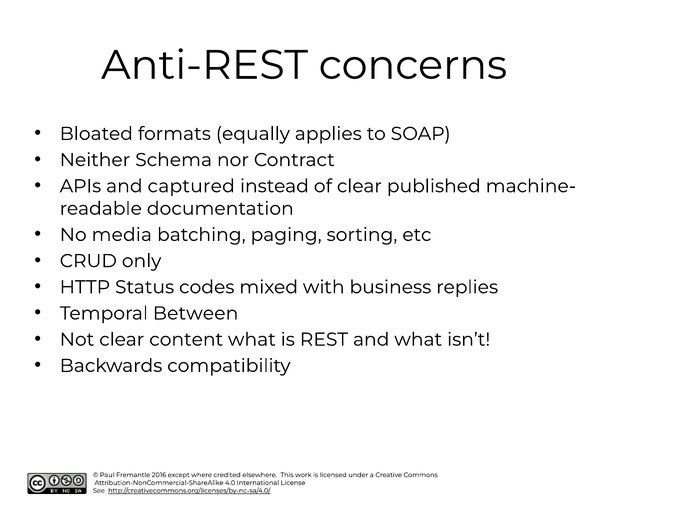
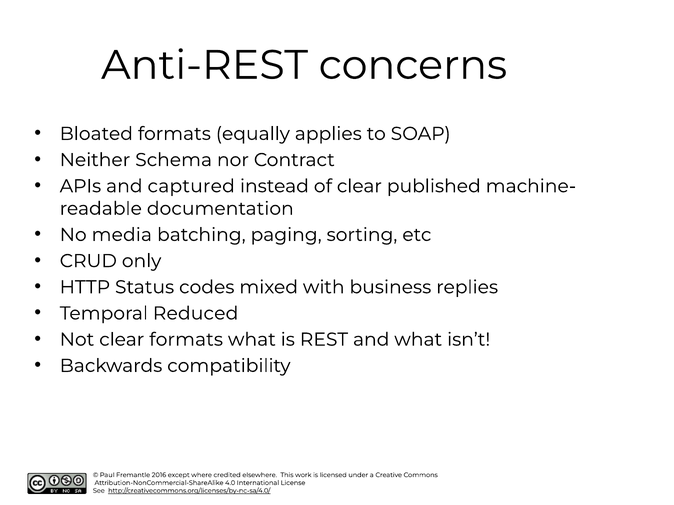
Between: Between -> Reduced
clear content: content -> formats
